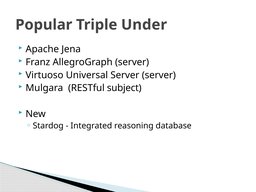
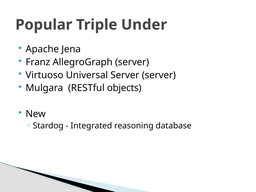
subject: subject -> objects
